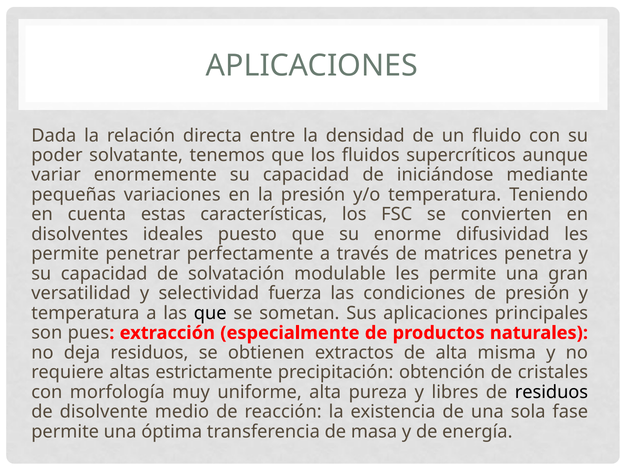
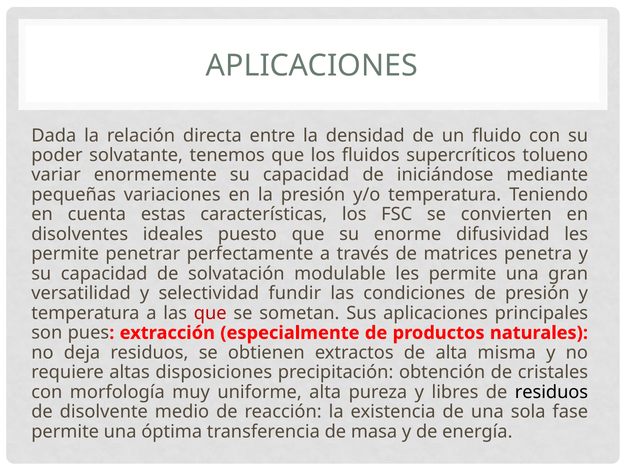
aunque: aunque -> tolueno
fuerza: fuerza -> fundir
que at (210, 313) colour: black -> red
estrictamente: estrictamente -> disposiciones
